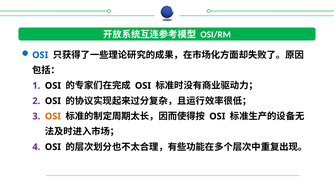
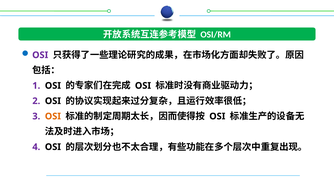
OSI at (40, 55) colour: blue -> purple
